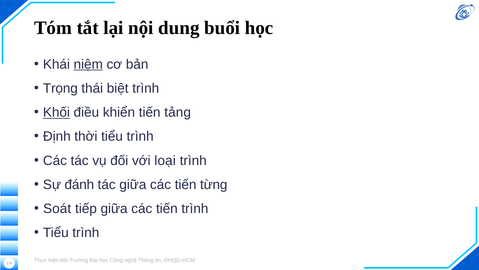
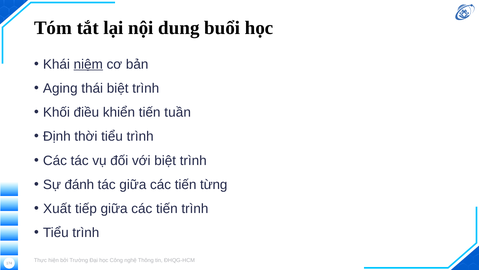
Trọng: Trọng -> Aging
Khối underline: present -> none
tảng: tảng -> tuần
với loại: loại -> biệt
Soát: Soát -> Xuất
